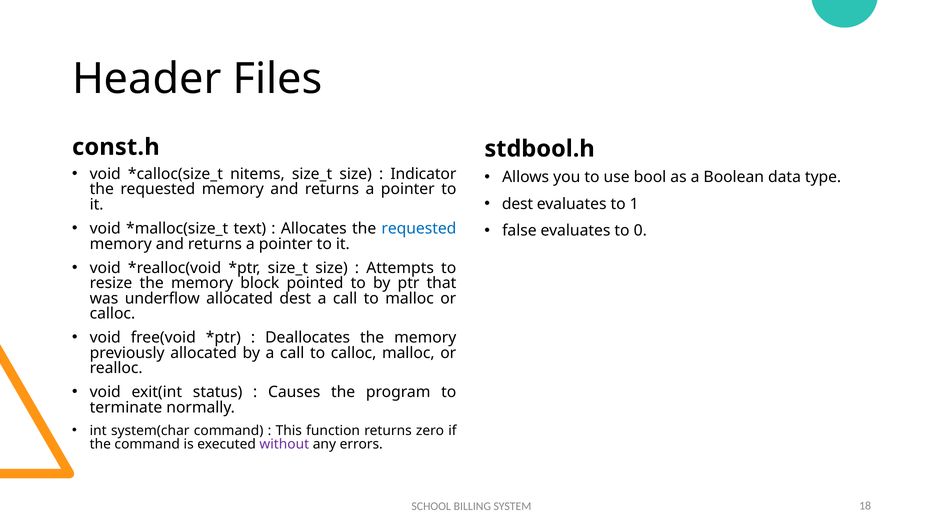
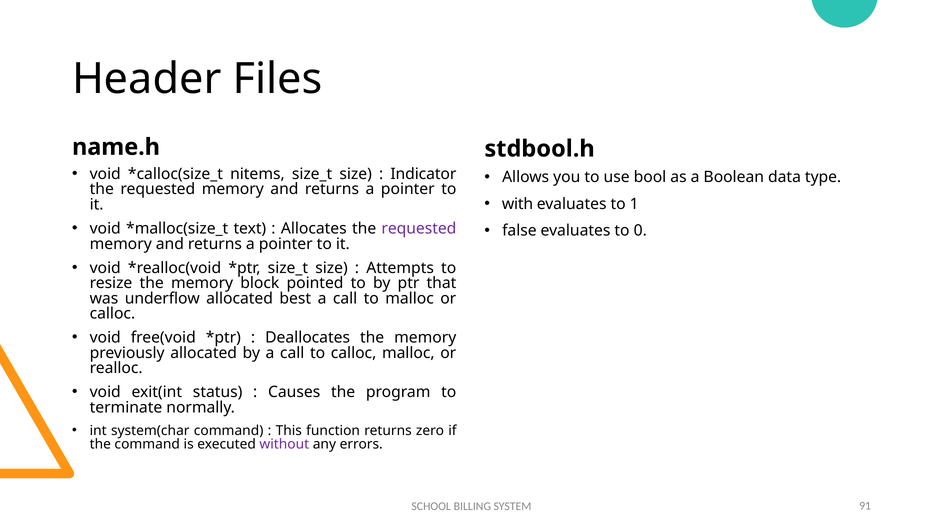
const.h: const.h -> name.h
dest at (518, 204): dest -> with
requested at (419, 229) colour: blue -> purple
allocated dest: dest -> best
18: 18 -> 91
